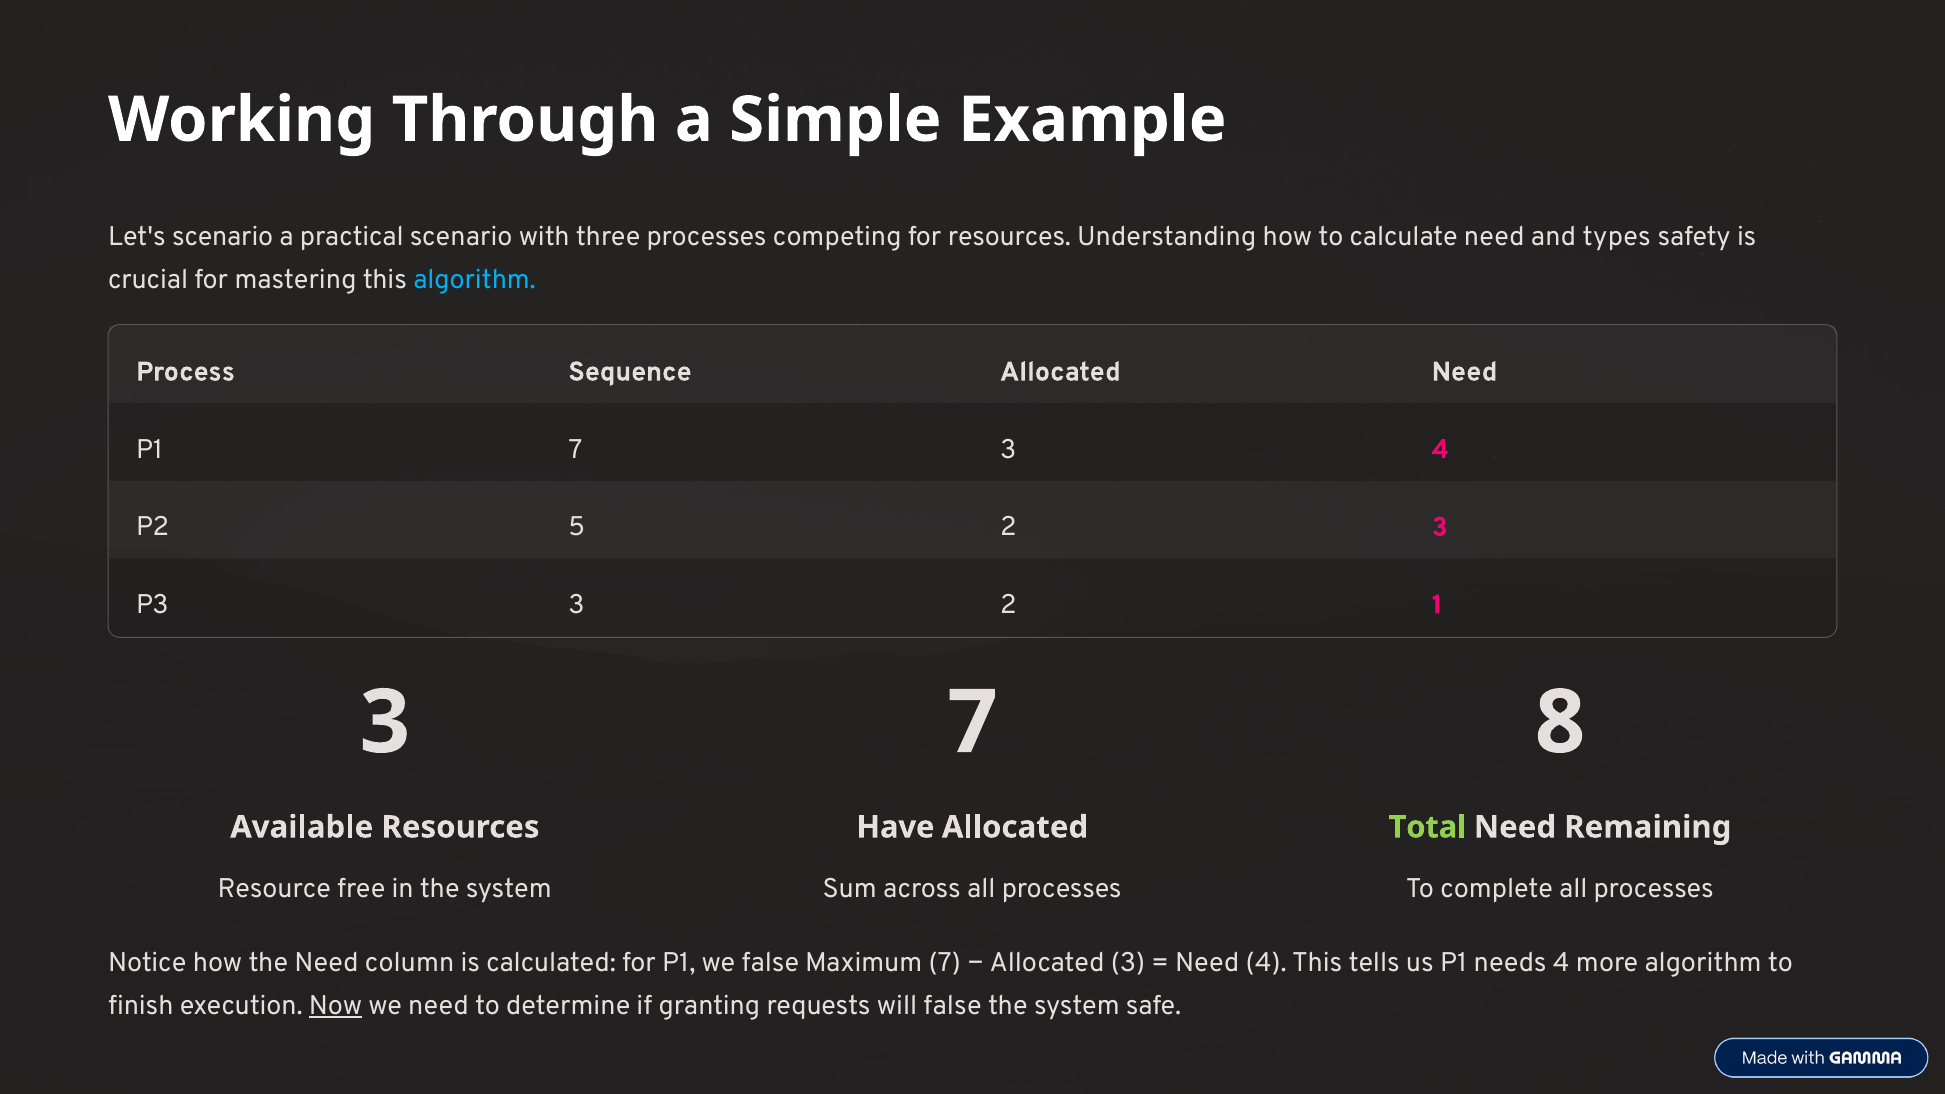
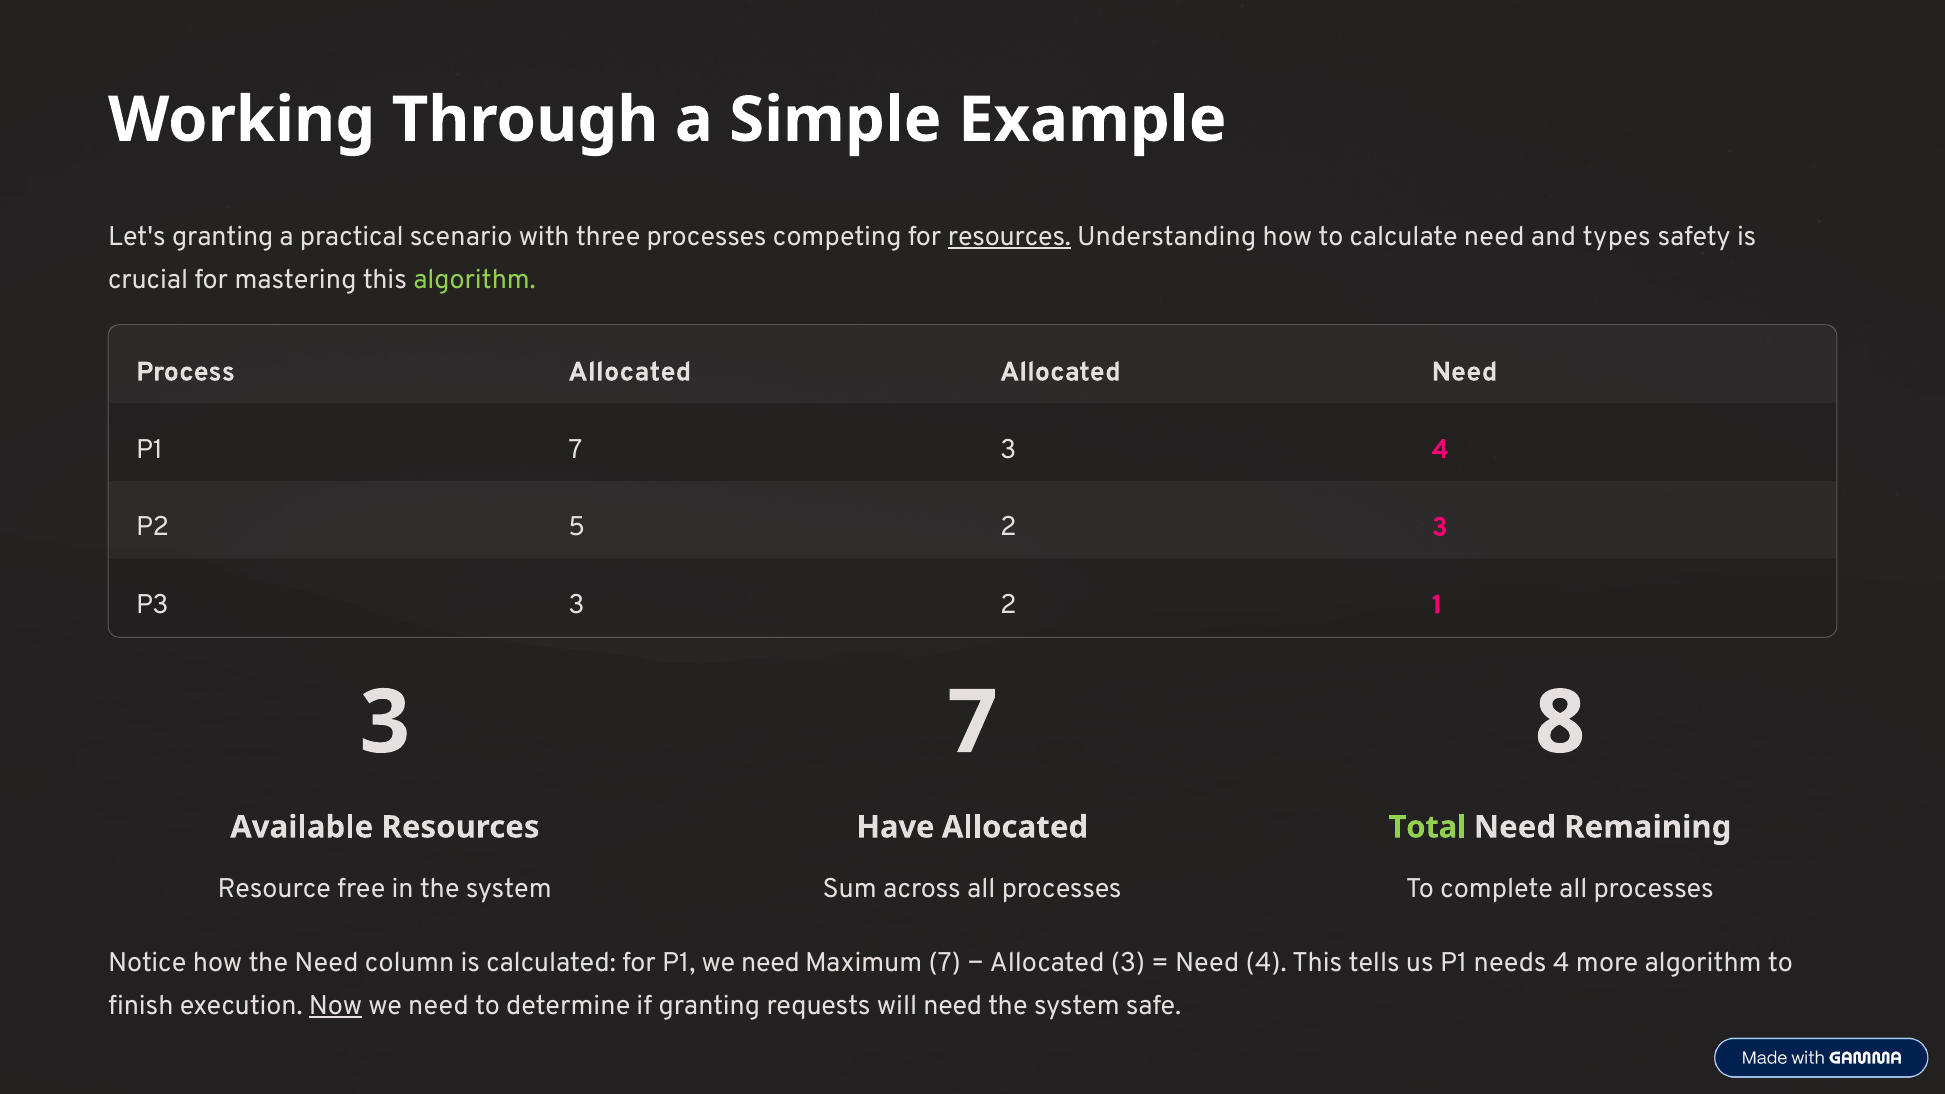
Let's scenario: scenario -> granting
resources at (1009, 237) underline: none -> present
algorithm at (475, 280) colour: light blue -> light green
Process Sequence: Sequence -> Allocated
P1 we false: false -> need
will false: false -> need
